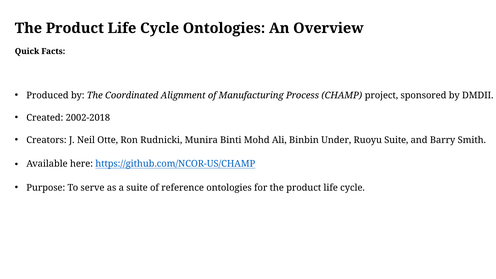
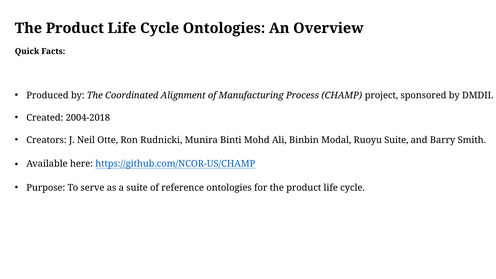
2002-2018: 2002-2018 -> 2004-2018
Under: Under -> Modal
